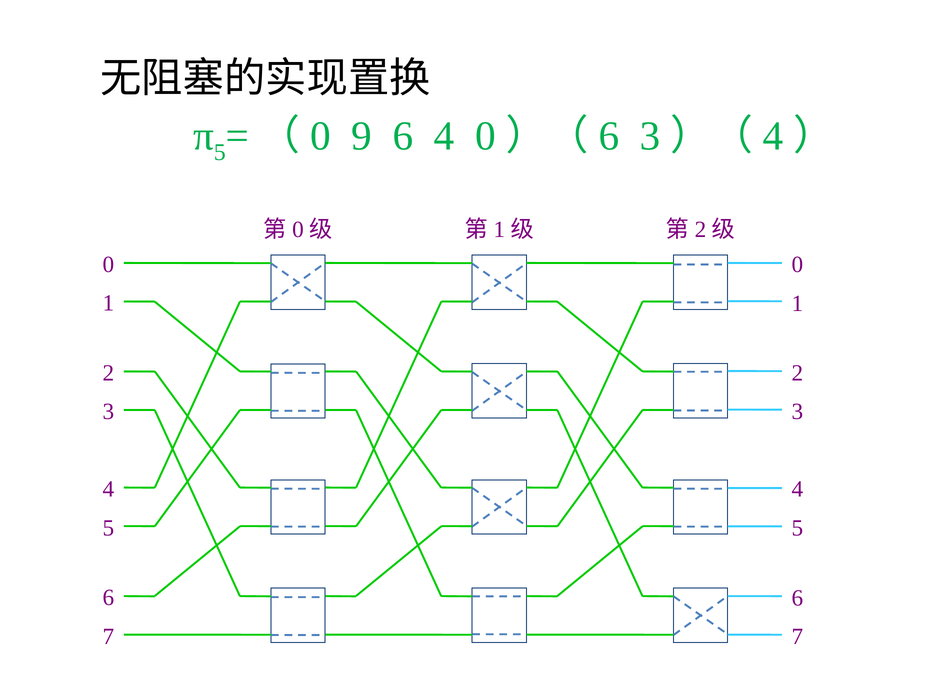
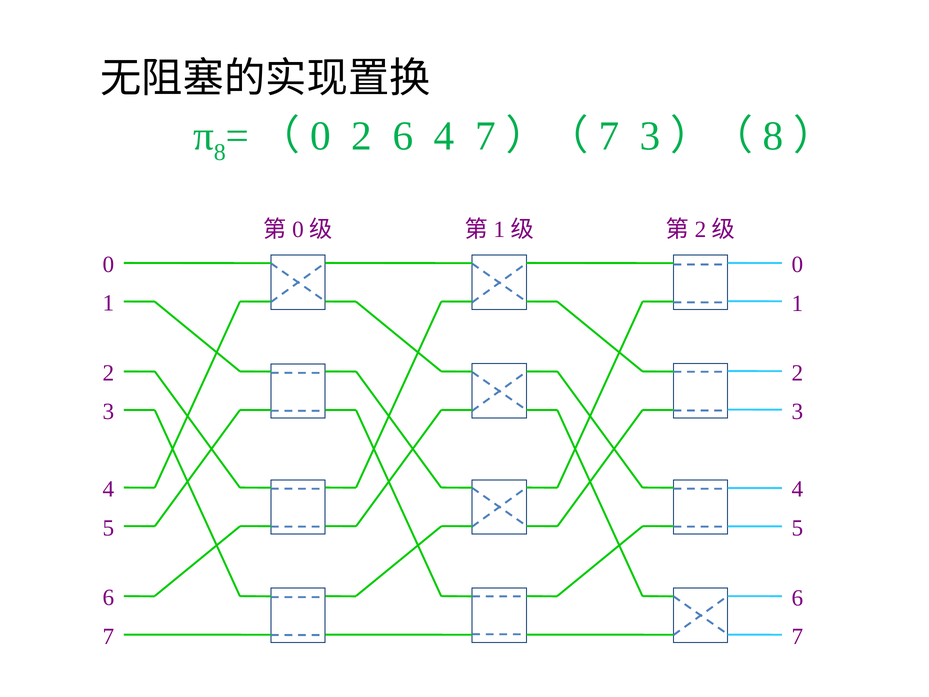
5 at (220, 152): 5 -> 8
0 9: 9 -> 2
4 0: 0 -> 7
6 at (609, 136): 6 -> 7
4 at (773, 136): 4 -> 8
